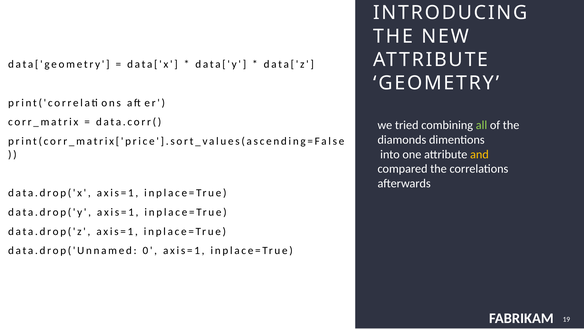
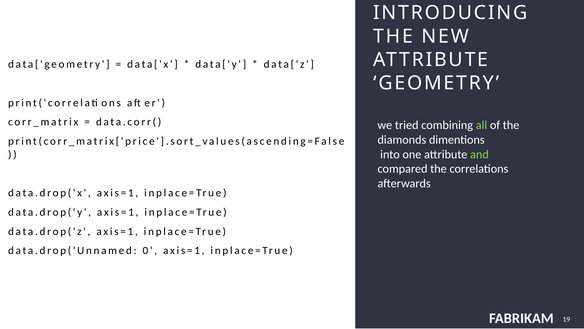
and colour: yellow -> light green
